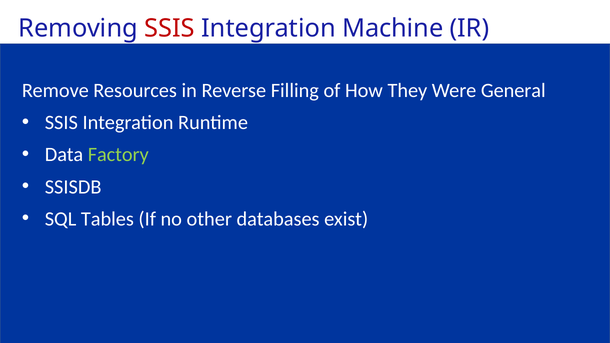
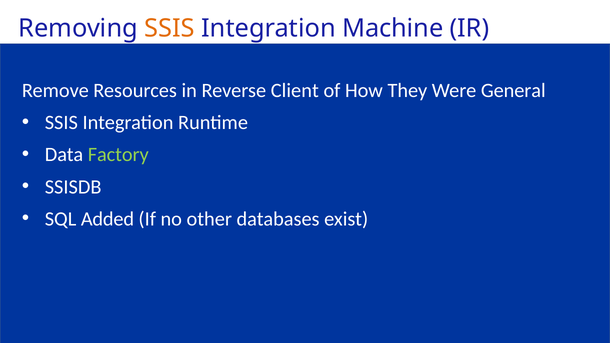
SSIS at (170, 28) colour: red -> orange
Filling: Filling -> Client
Tables: Tables -> Added
